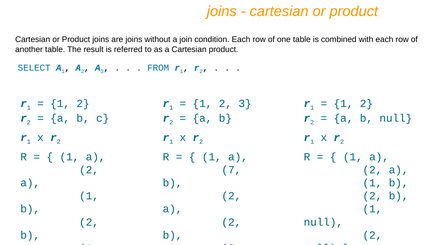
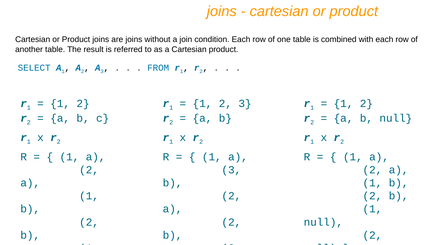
7 at (231, 170): 7 -> 3
